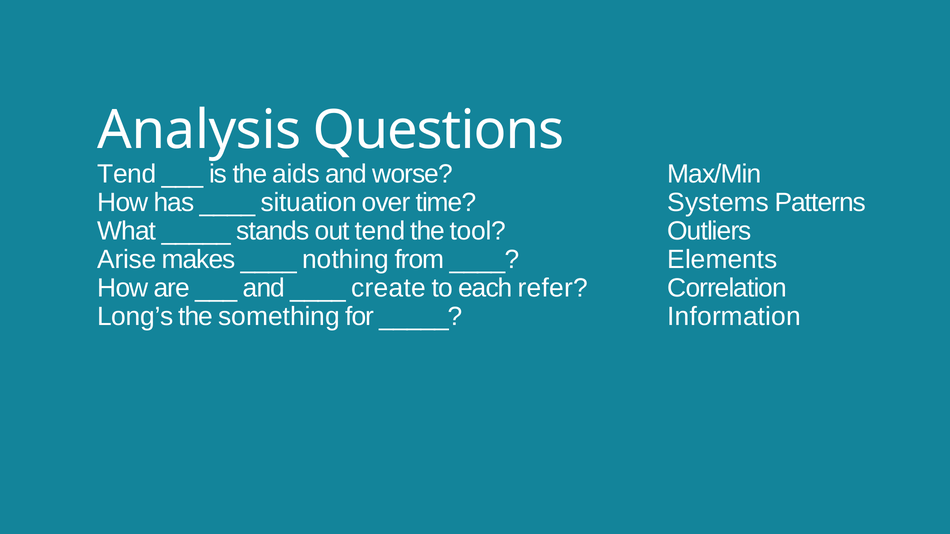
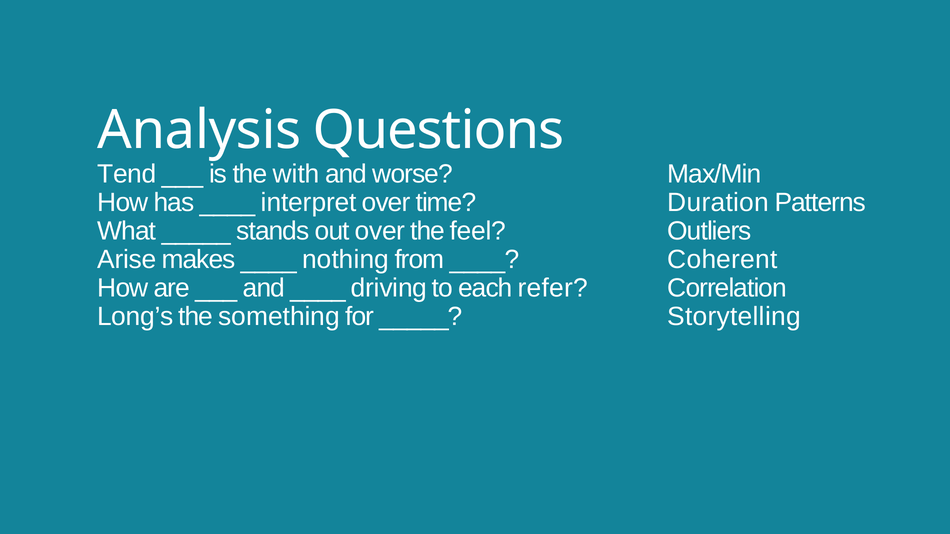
aids: aids -> with
situation: situation -> interpret
Systems: Systems -> Duration
out tend: tend -> over
tool: tool -> feel
Elements: Elements -> Coherent
create: create -> driving
Information: Information -> Storytelling
